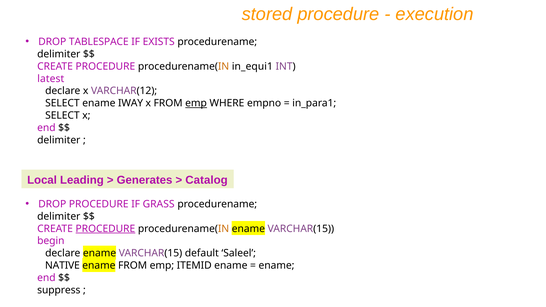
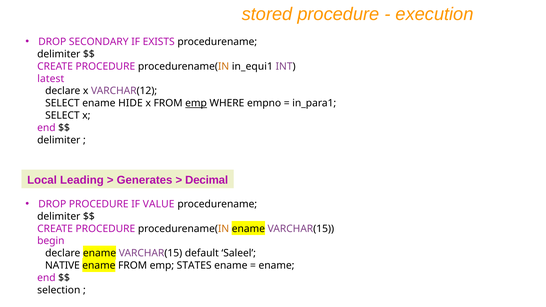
TABLESPACE: TABLESPACE -> SECONDARY
IWAY: IWAY -> HIDE
Catalog: Catalog -> Decimal
GRASS: GRASS -> VALUE
PROCEDURE at (105, 229) underline: present -> none
ITEMID: ITEMID -> STATES
suppress: suppress -> selection
